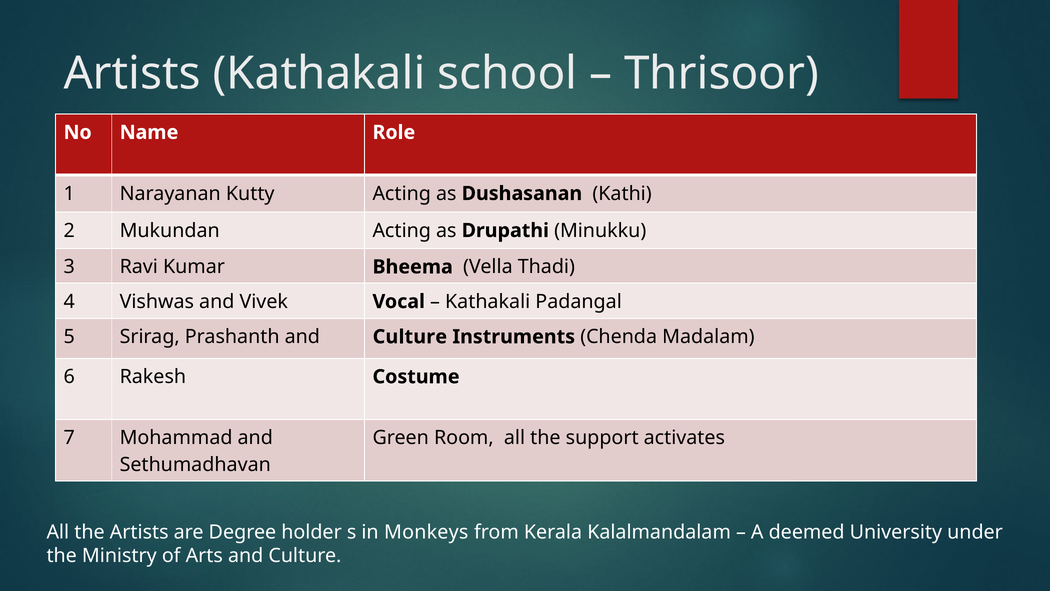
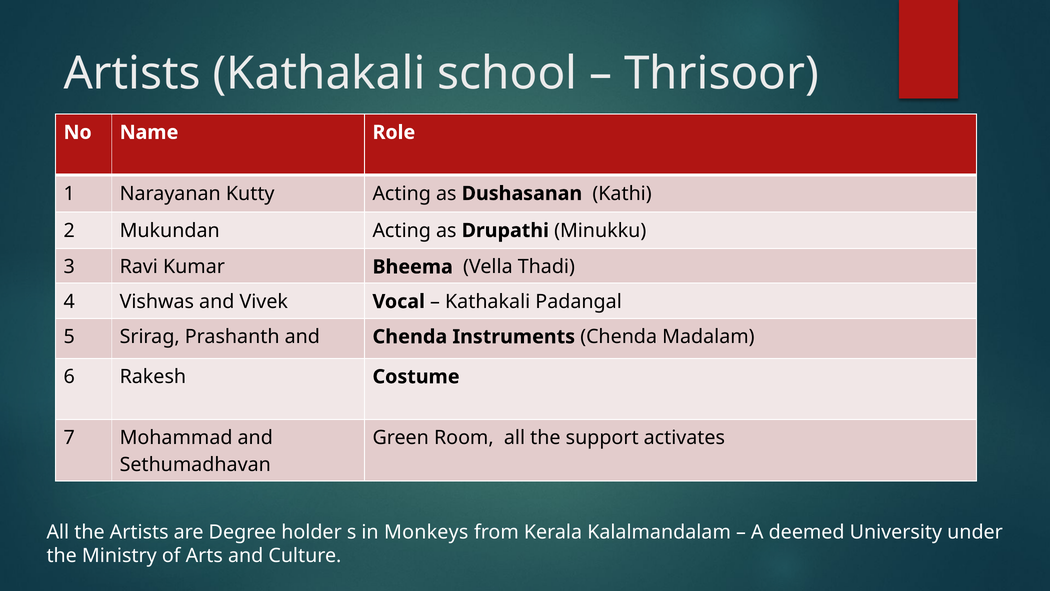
Prashanth and Culture: Culture -> Chenda
